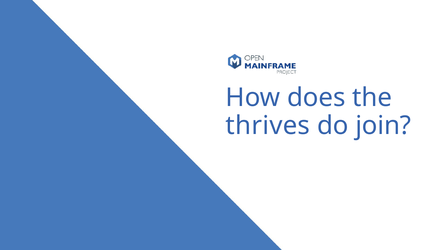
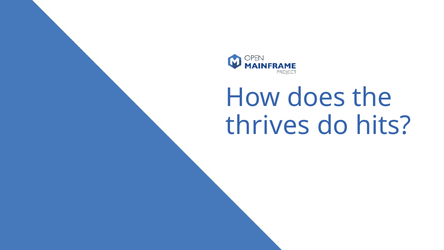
join: join -> hits
